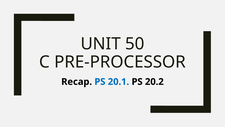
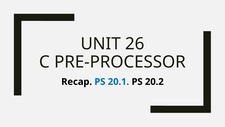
50: 50 -> 26
